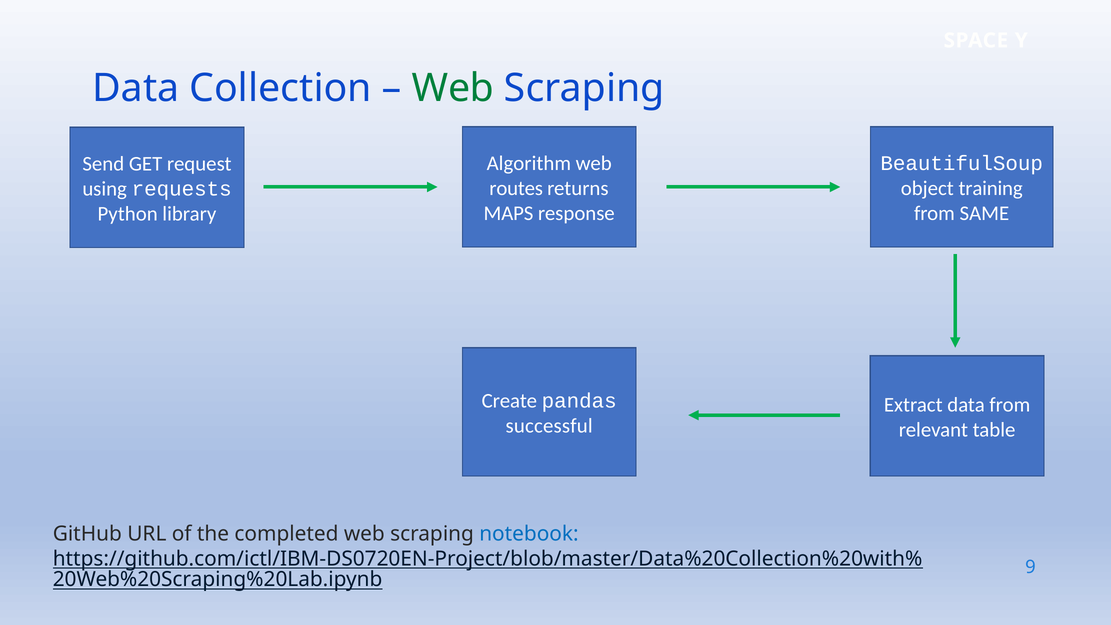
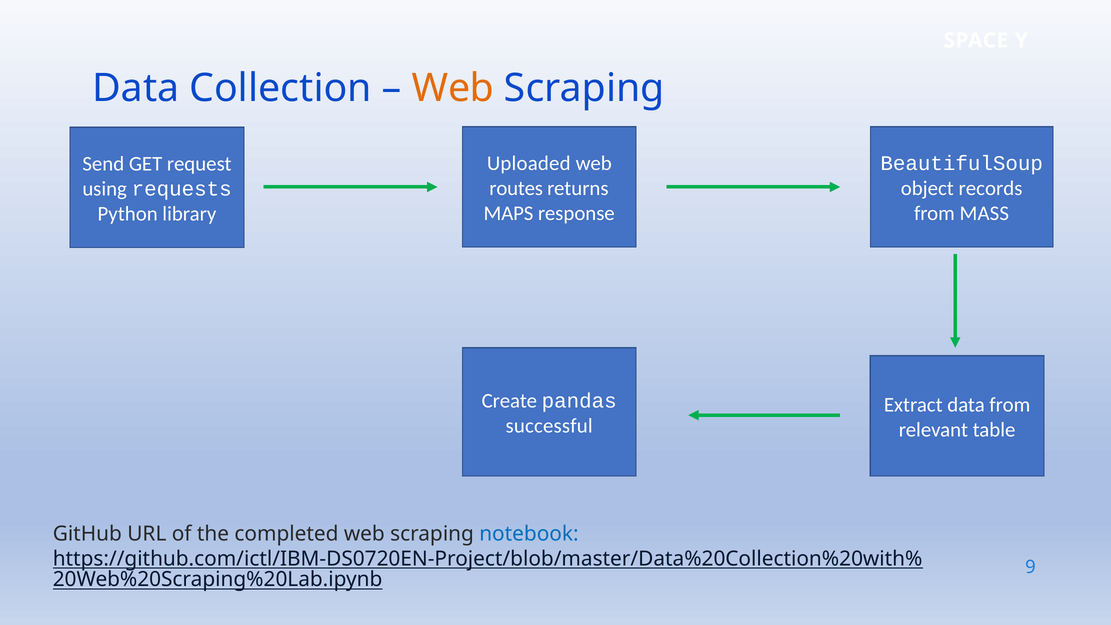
Web at (453, 88) colour: green -> orange
Algorithm: Algorithm -> Uploaded
training: training -> records
SAME: SAME -> MASS
